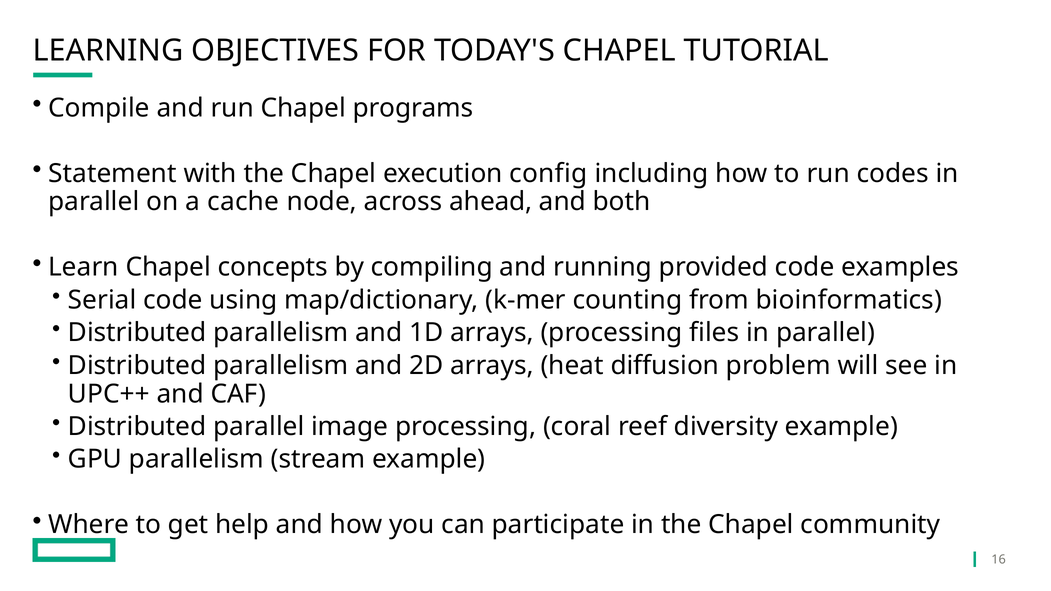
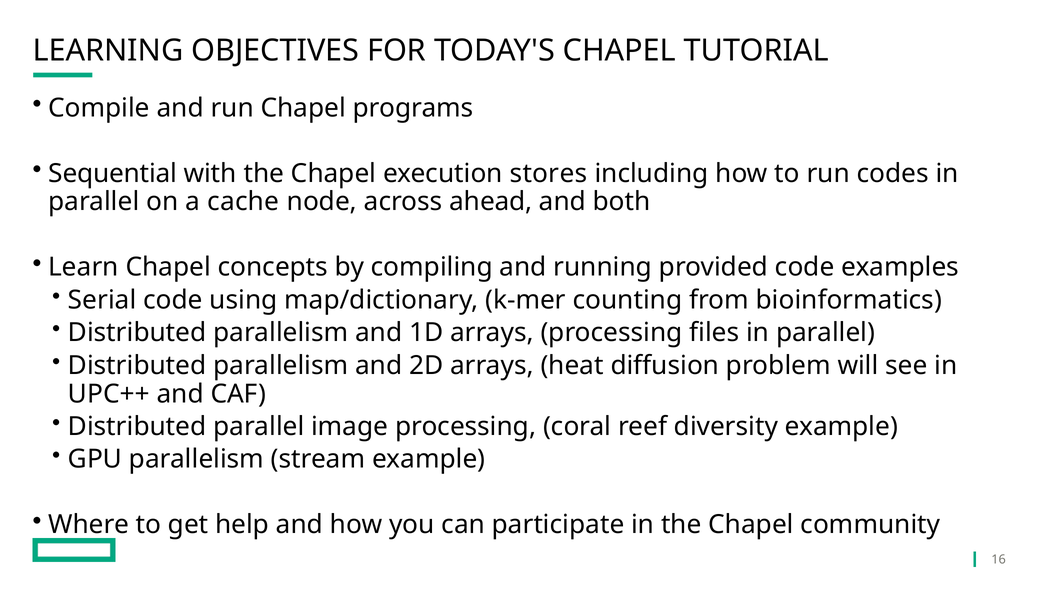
Statement: Statement -> Sequential
config: config -> stores
